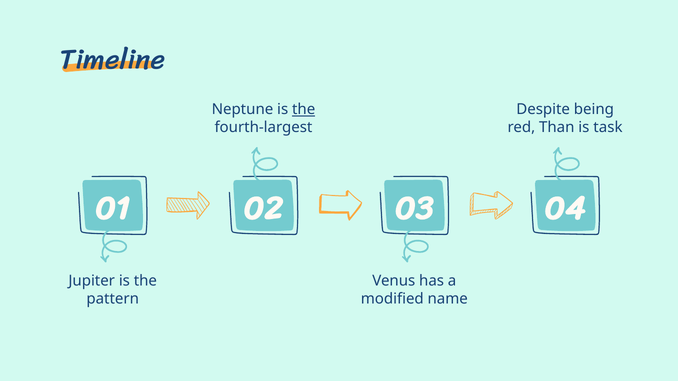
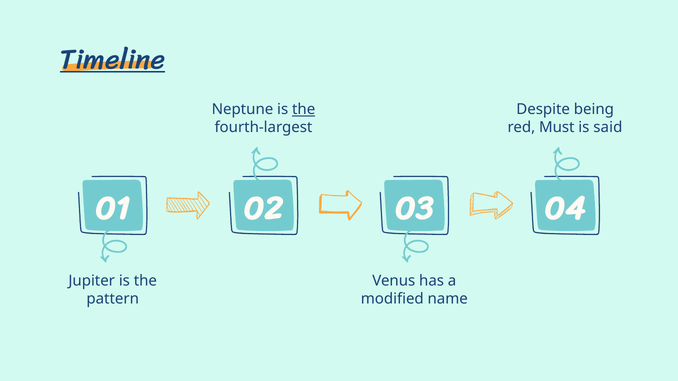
Timeline underline: none -> present
Than: Than -> Must
task: task -> said
